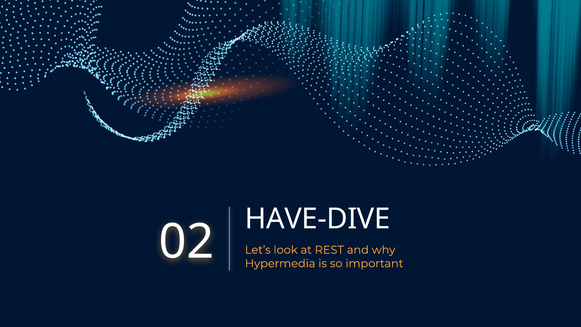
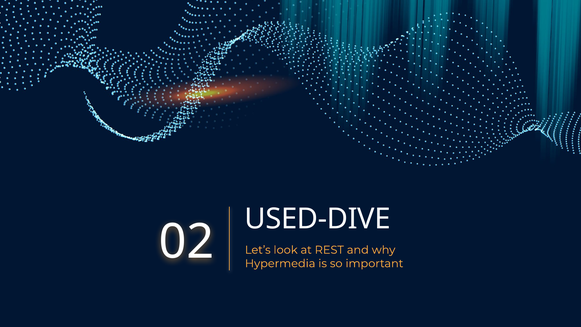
HAVE-DIVE: HAVE-DIVE -> USED-DIVE
